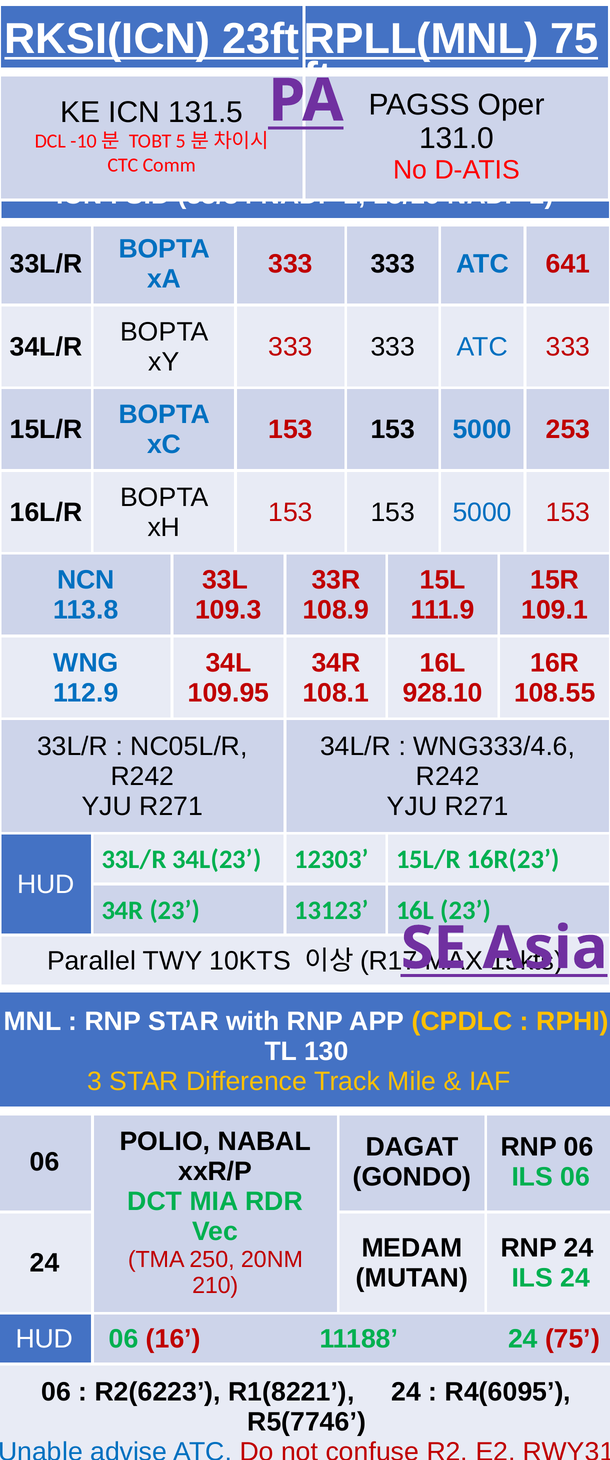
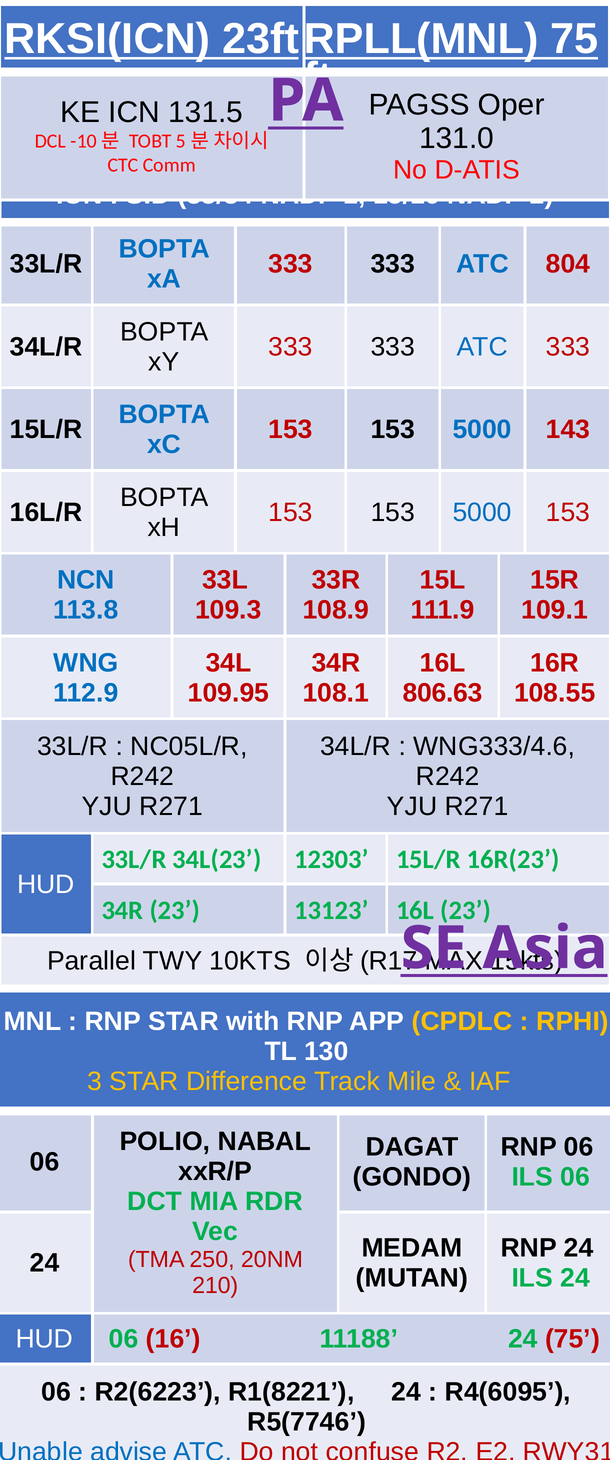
641: 641 -> 804
253: 253 -> 143
928.10: 928.10 -> 806.63
